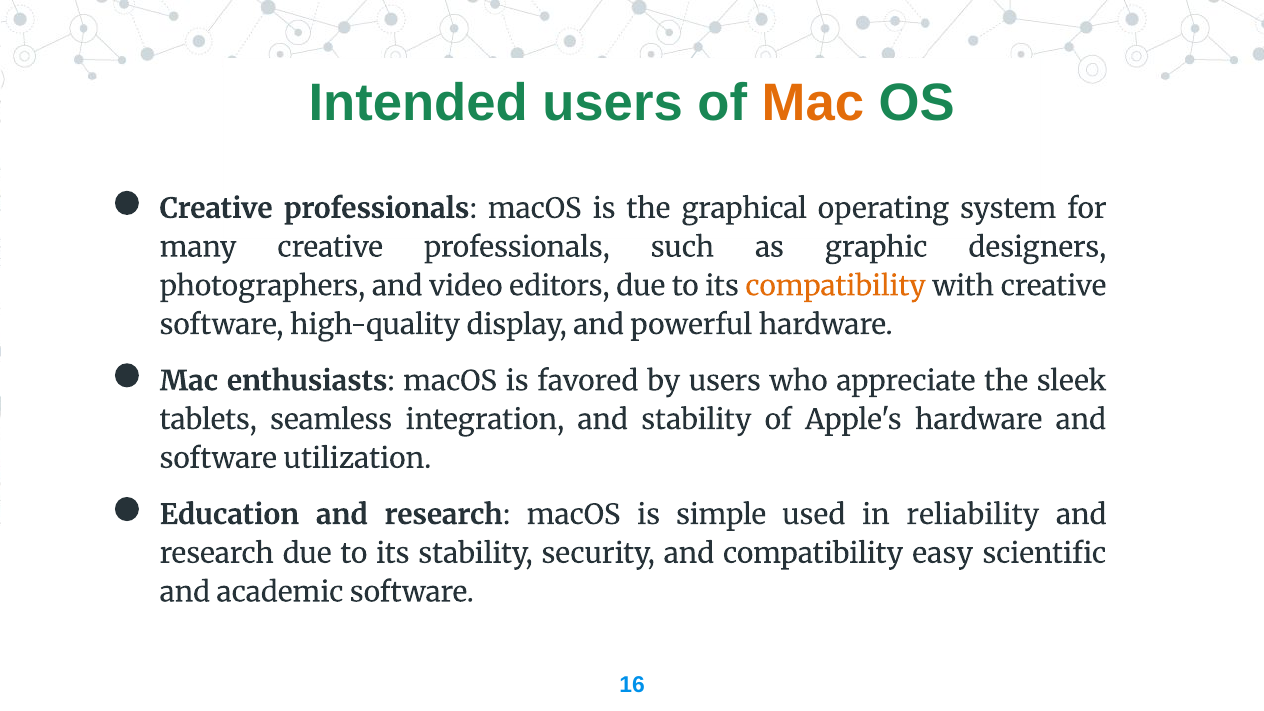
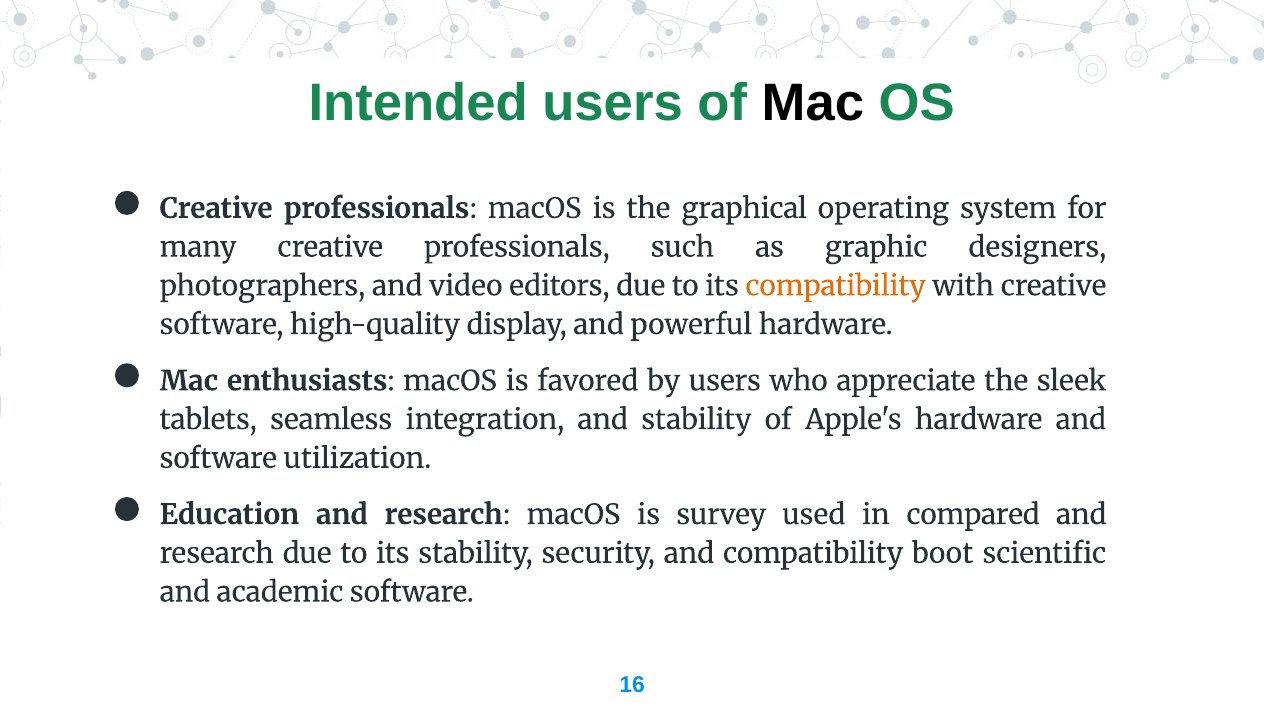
Mac at (813, 103) colour: orange -> black
simple: simple -> survey
reliability: reliability -> compared
easy: easy -> boot
